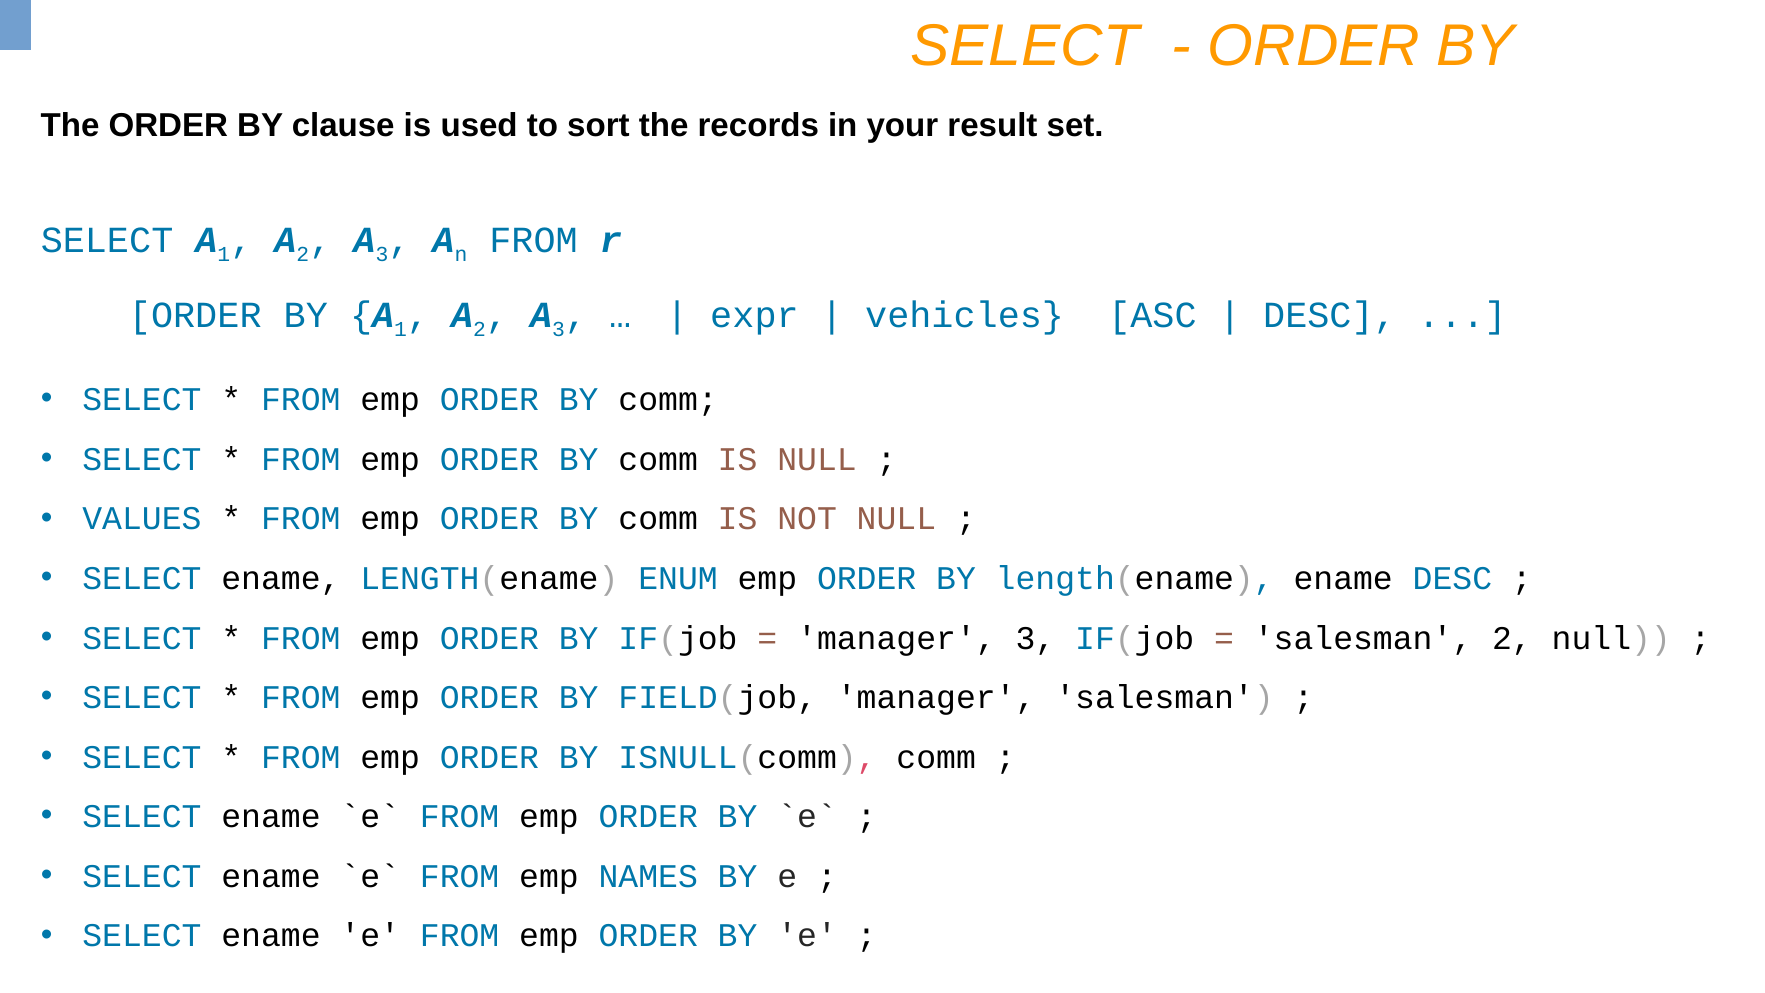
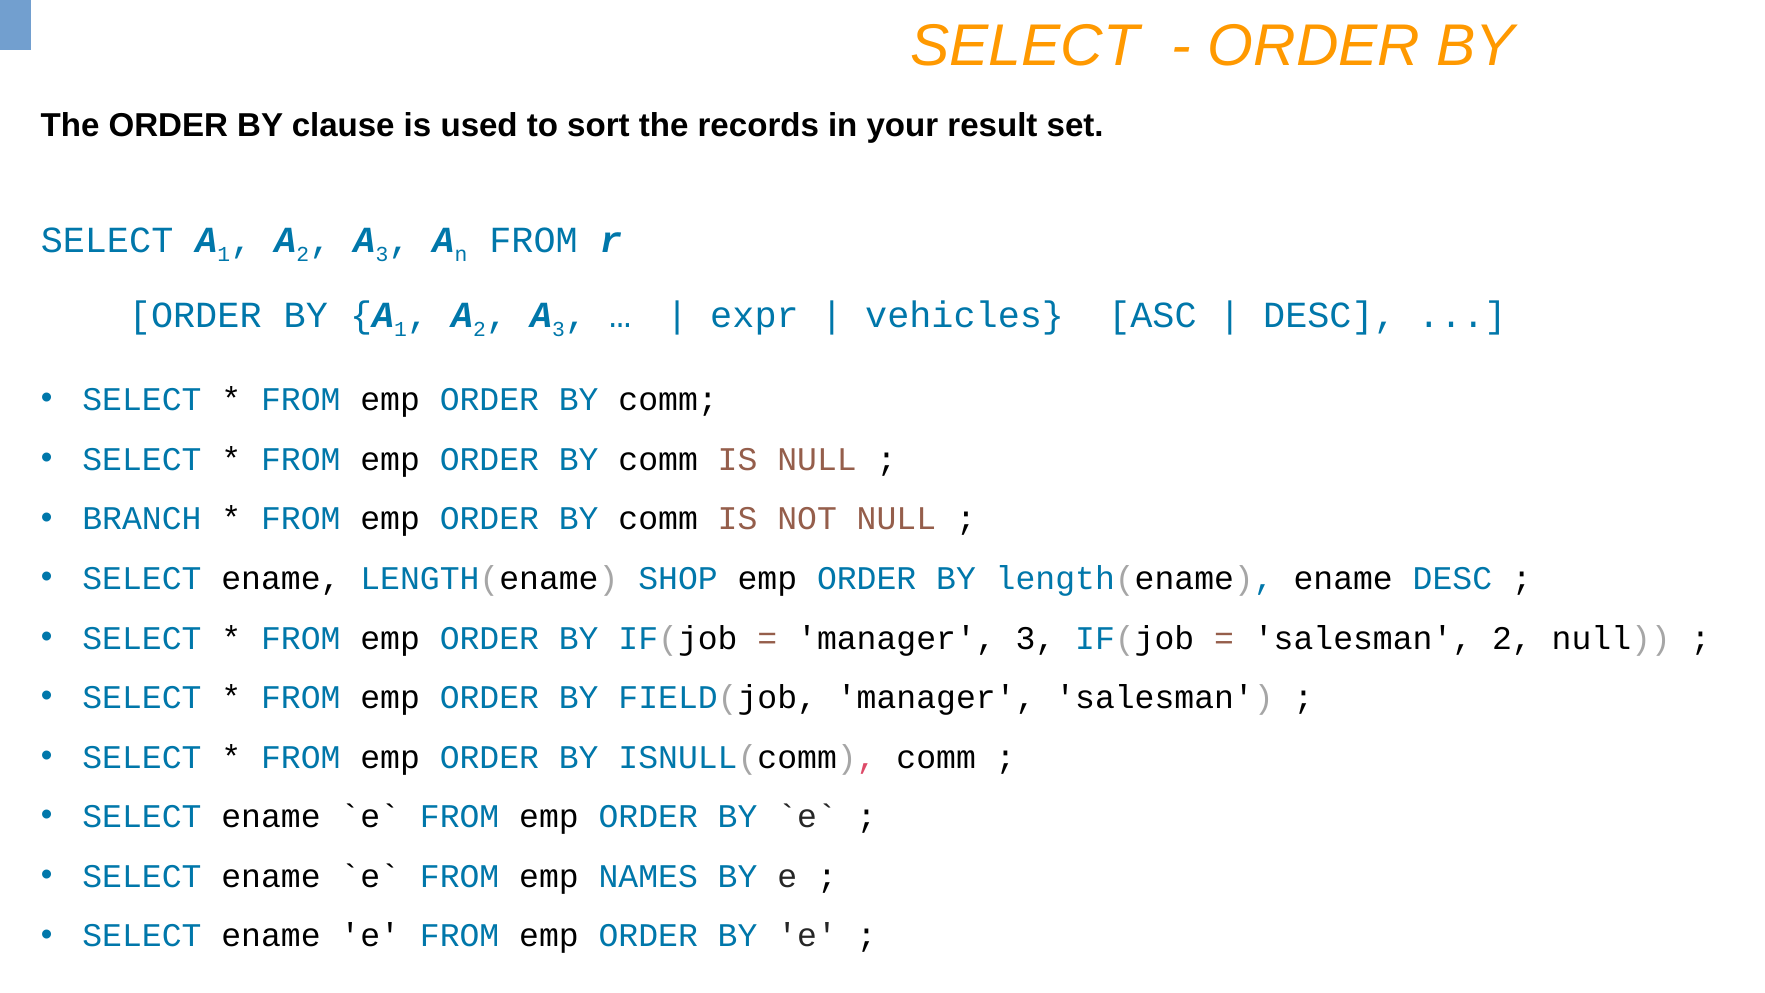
VALUES: VALUES -> BRANCH
ENUM: ENUM -> SHOP
